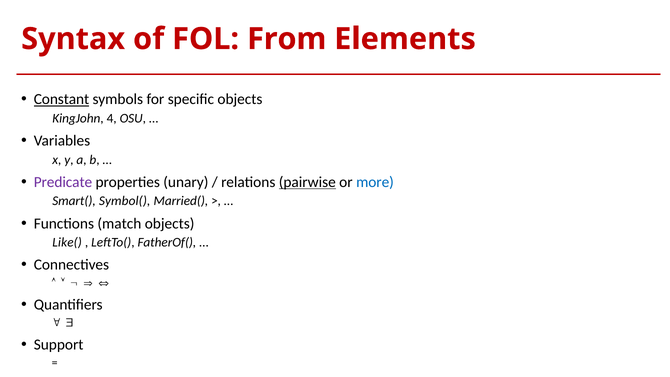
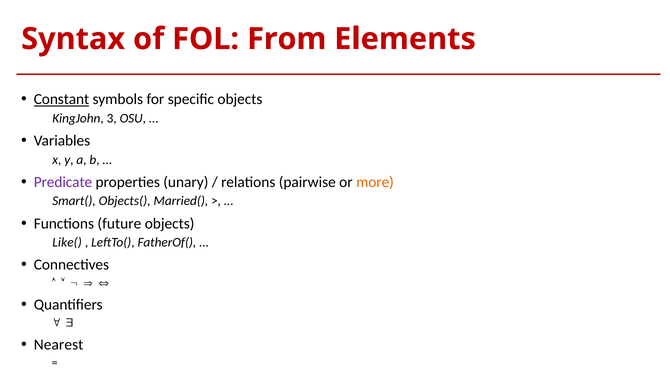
4: 4 -> 3
pairwise underline: present -> none
more colour: blue -> orange
Symbol(: Symbol( -> Objects(
match: match -> future
Support: Support -> Nearest
